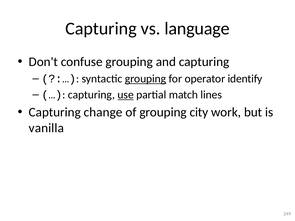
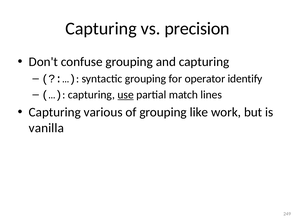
language: language -> precision
grouping at (146, 79) underline: present -> none
change: change -> various
city: city -> like
